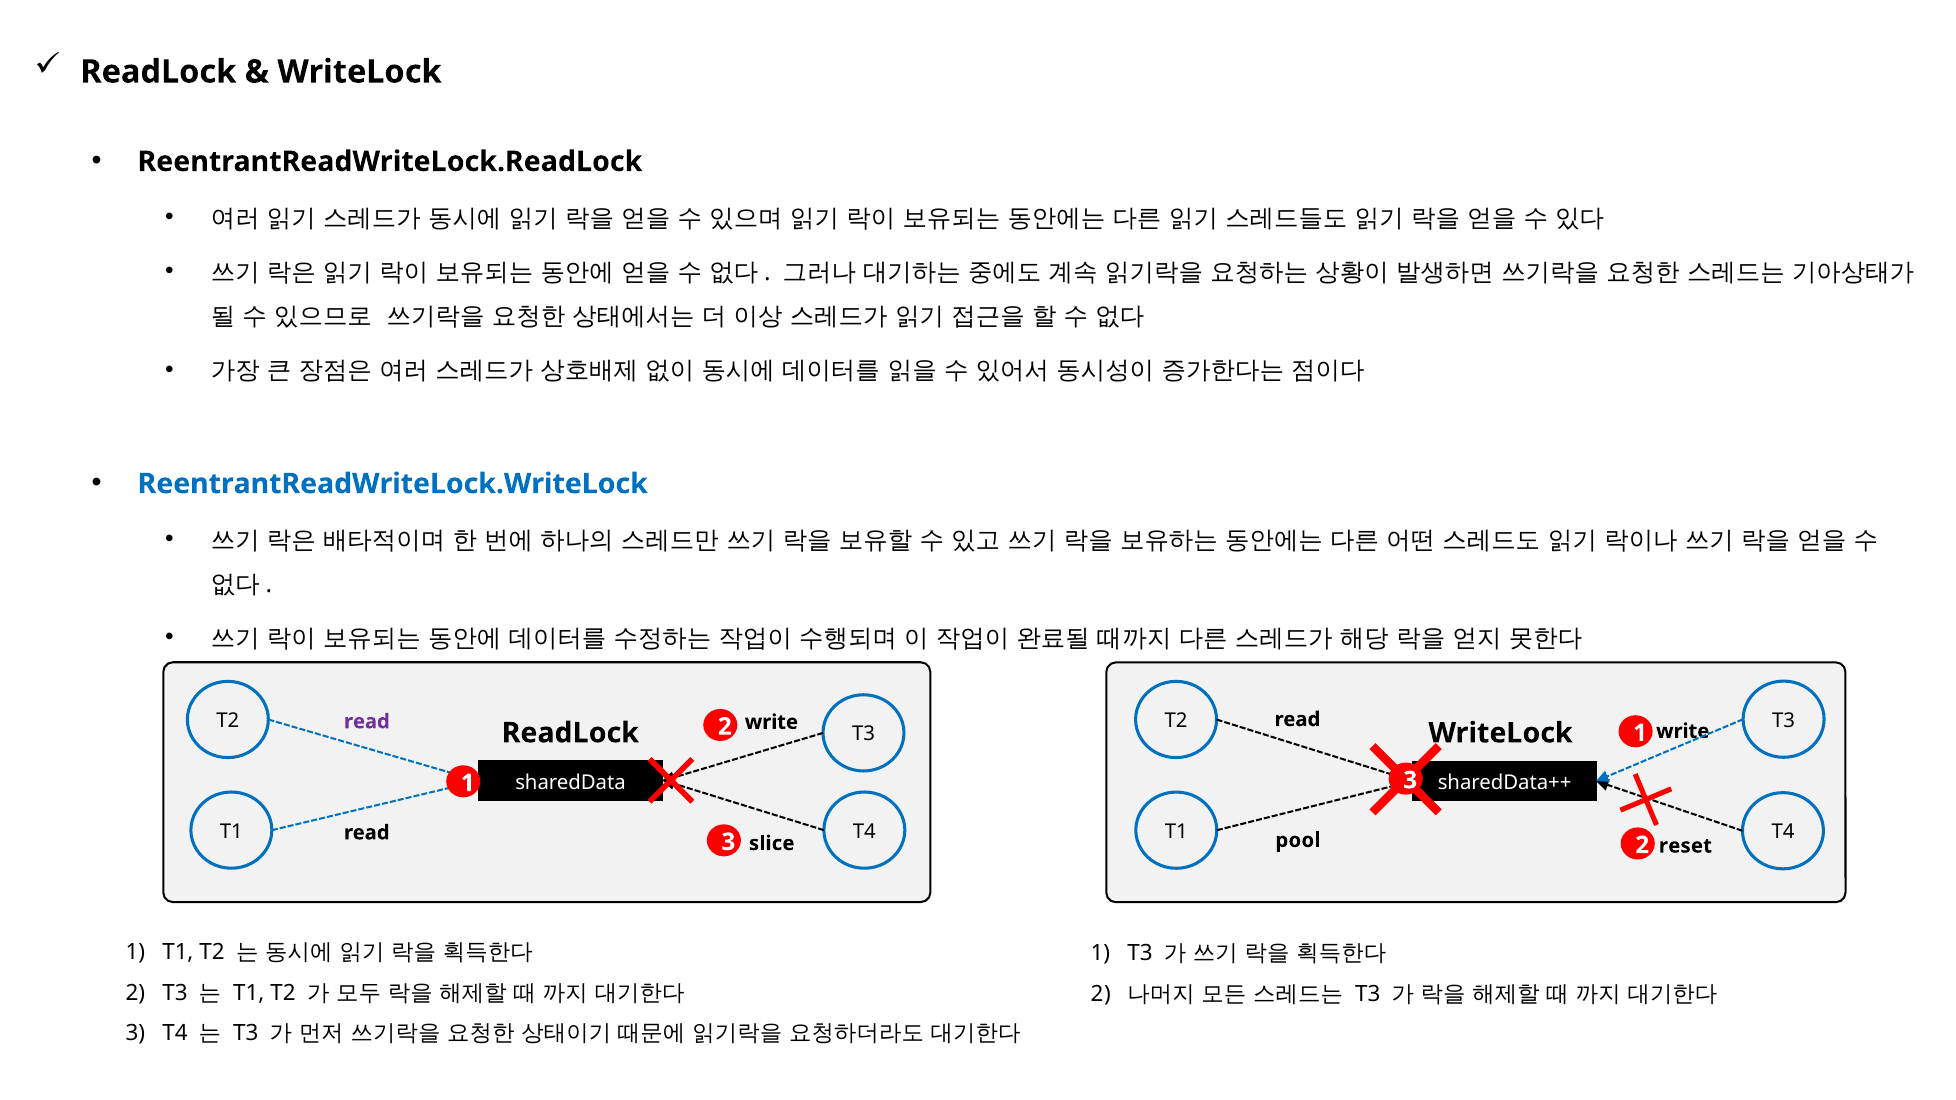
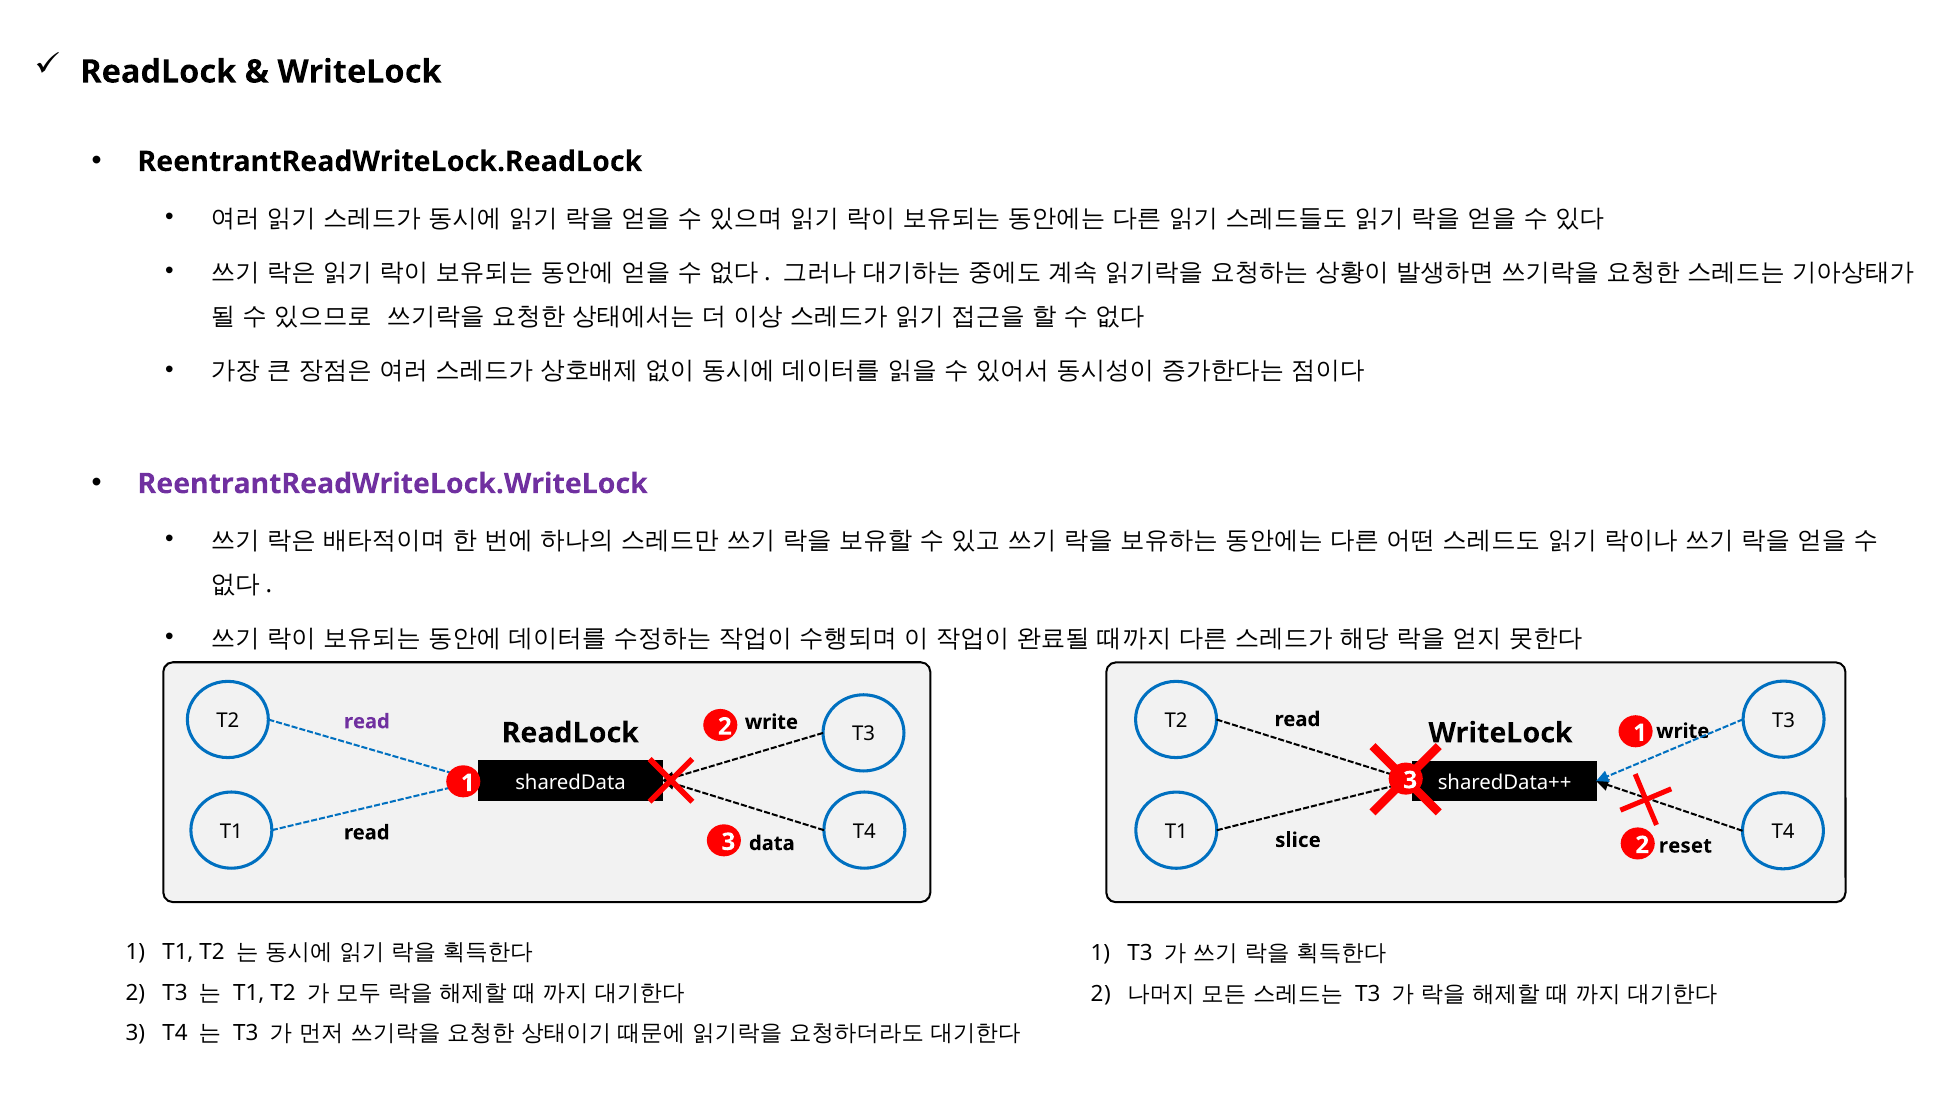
ReentrantReadWriteLock.WriteLock colour: blue -> purple
pool: pool -> slice
slice: slice -> data
